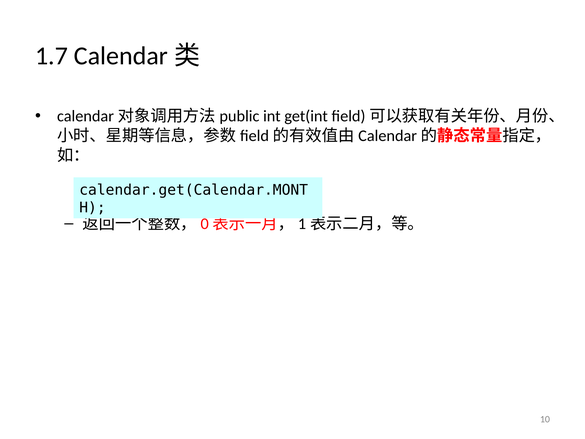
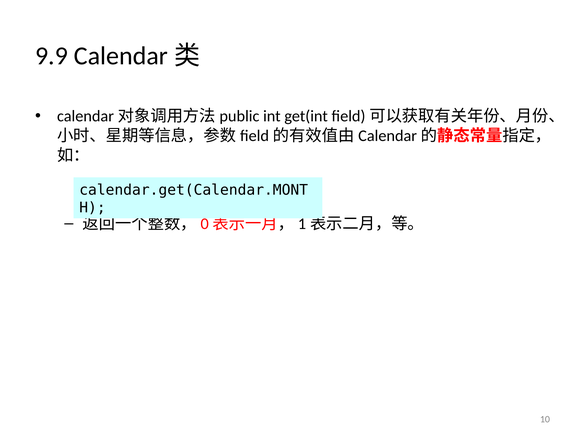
1.7: 1.7 -> 9.9
